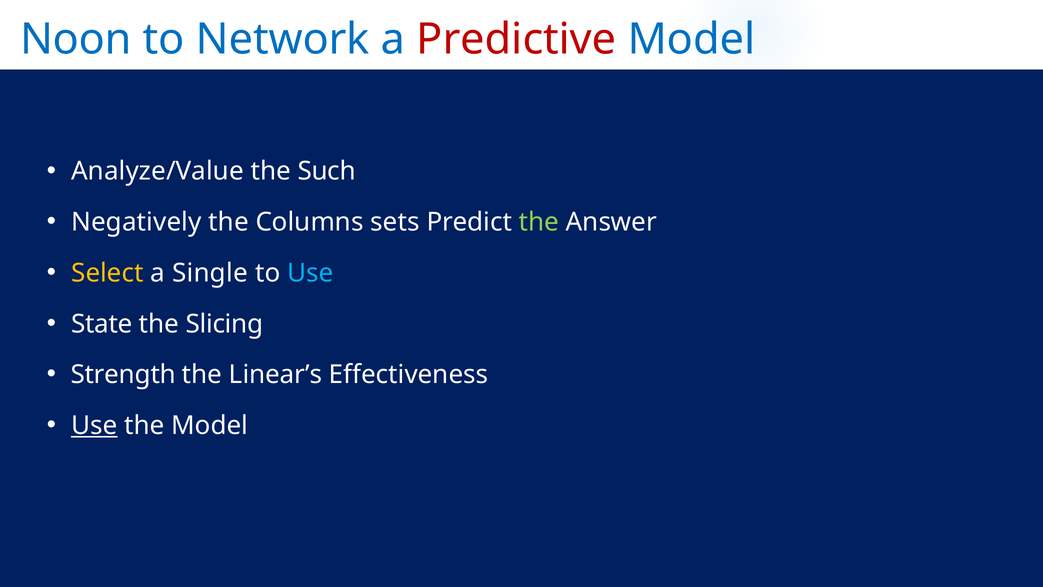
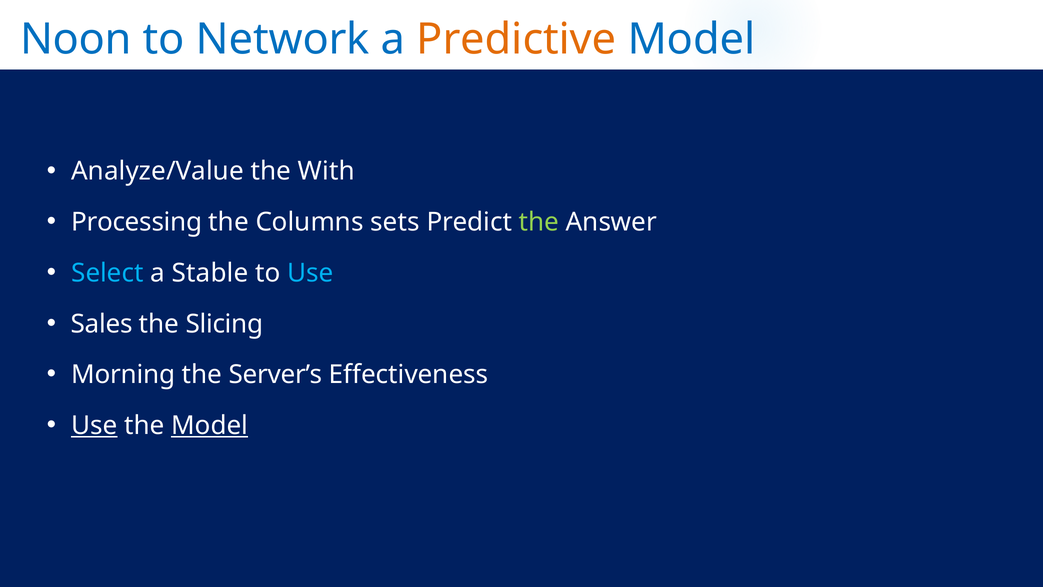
Predictive at (516, 40) colour: red -> orange
the Such: Such -> With
Negatively: Negatively -> Processing
Select colour: yellow -> light blue
Single: Single -> Stable
State: State -> Sales
Strength: Strength -> Morning
Linear’s: Linear’s -> Server’s
Model at (210, 425) underline: none -> present
